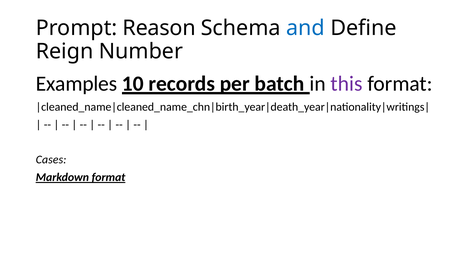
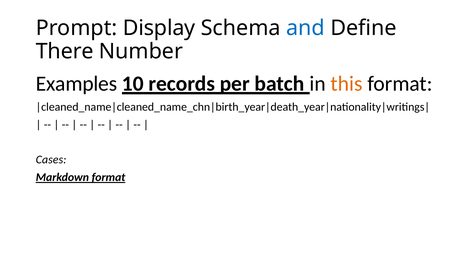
Reason: Reason -> Display
Reign: Reign -> There
this colour: purple -> orange
